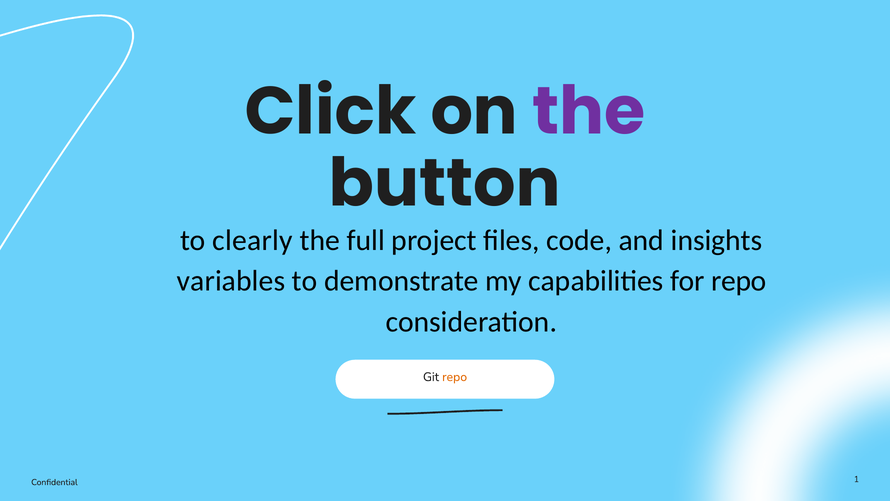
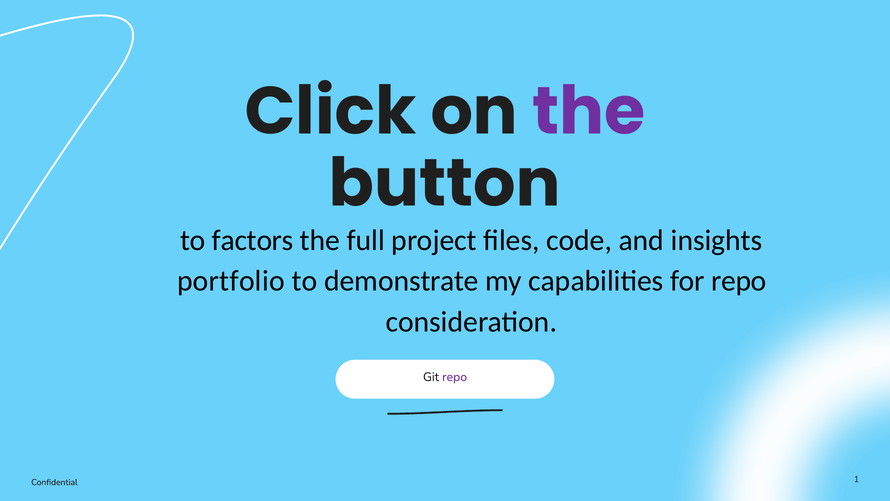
clearly: clearly -> factors
variables: variables -> portfolio
repo at (455, 377) colour: orange -> purple
